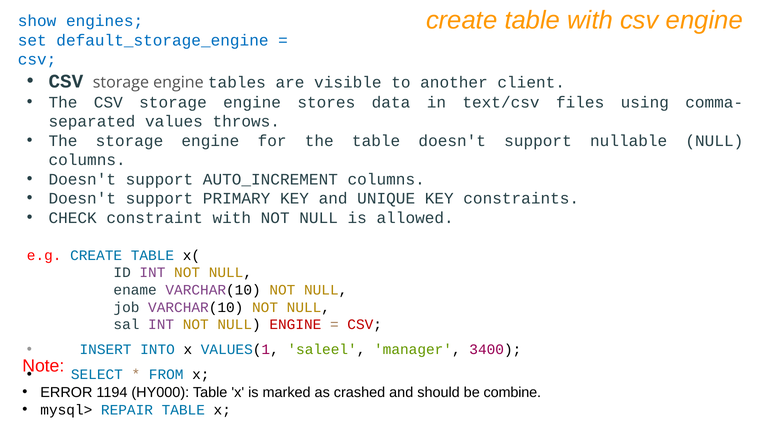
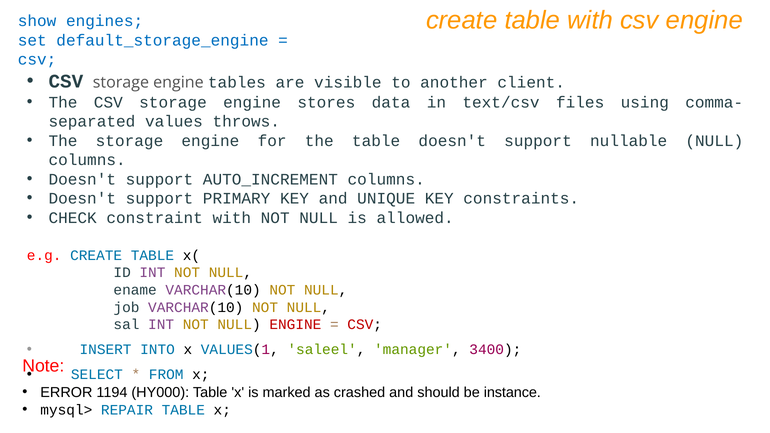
combine: combine -> instance
